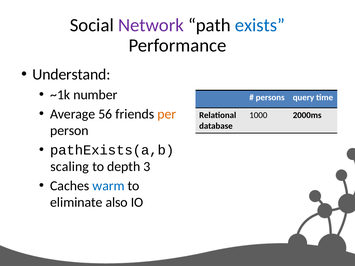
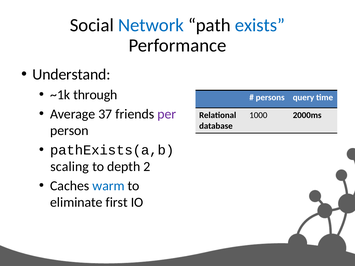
Network colour: purple -> blue
number: number -> through
56: 56 -> 37
per colour: orange -> purple
3: 3 -> 2
also: also -> first
